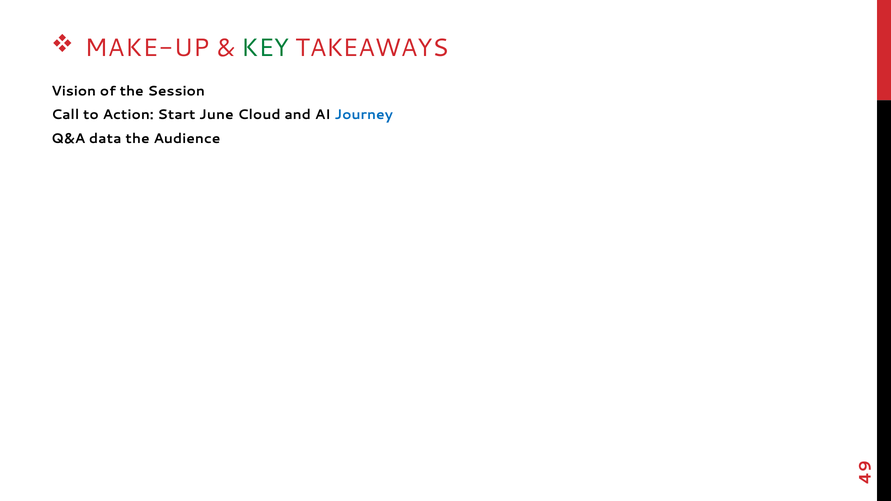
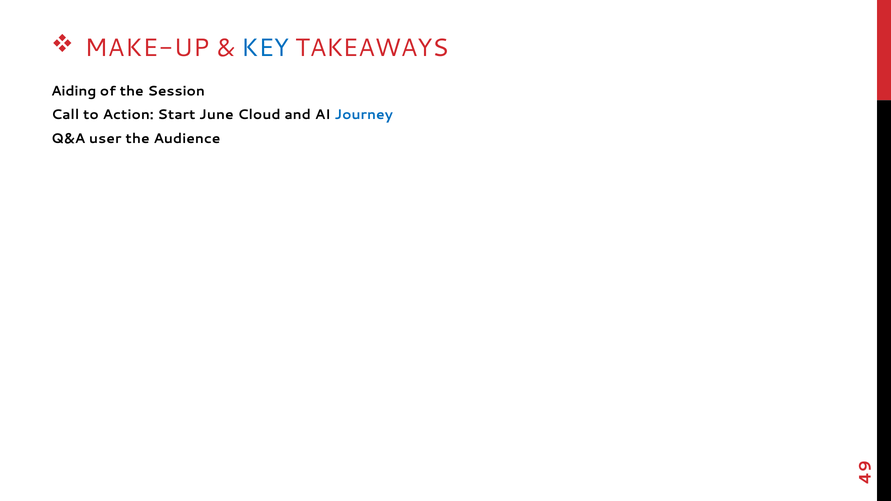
KEY colour: green -> blue
Vision: Vision -> Aiding
data: data -> user
